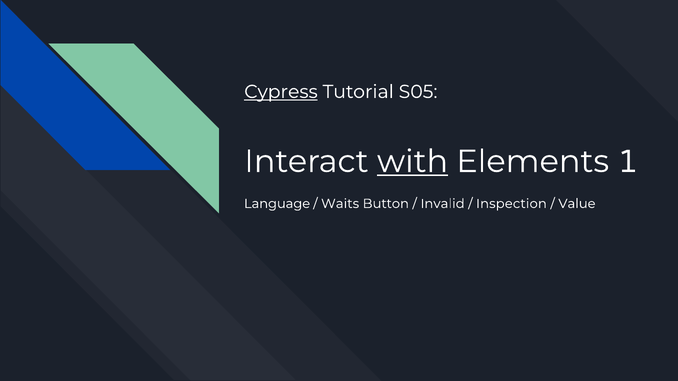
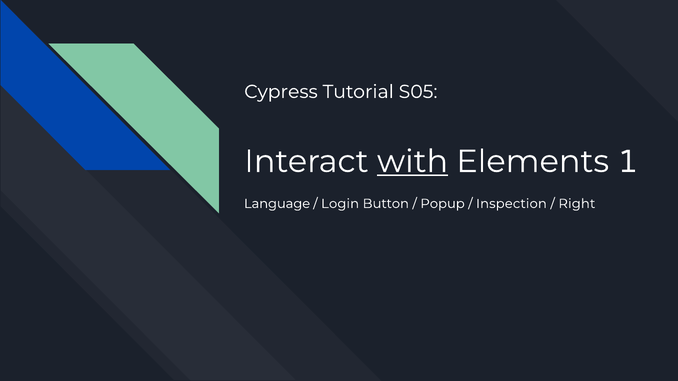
Cypress underline: present -> none
Waits: Waits -> Login
Invalid: Invalid -> Popup
Value: Value -> Right
